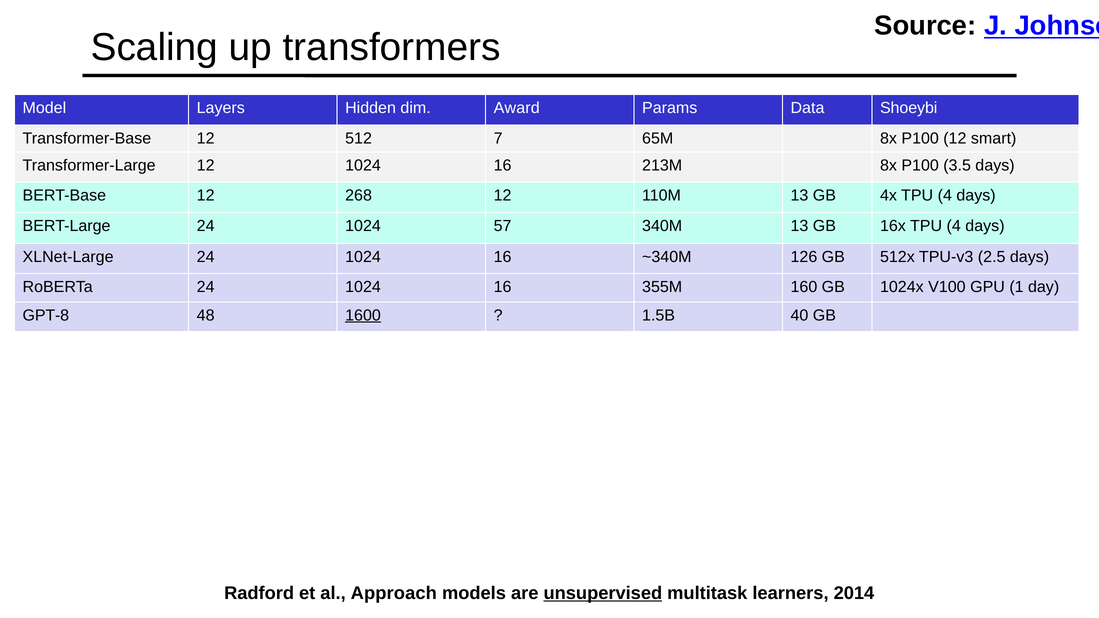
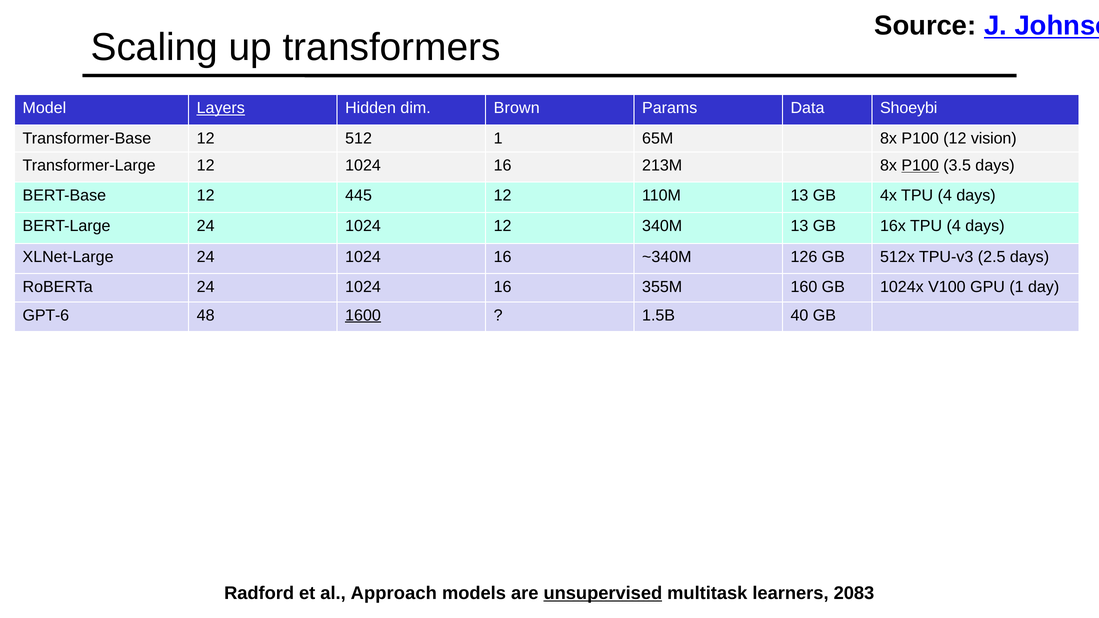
Layers underline: none -> present
Award: Award -> Brown
512 7: 7 -> 1
smart: smart -> vision
P100 at (920, 165) underline: none -> present
268: 268 -> 445
1024 57: 57 -> 12
GPT-8: GPT-8 -> GPT-6
2014: 2014 -> 2083
